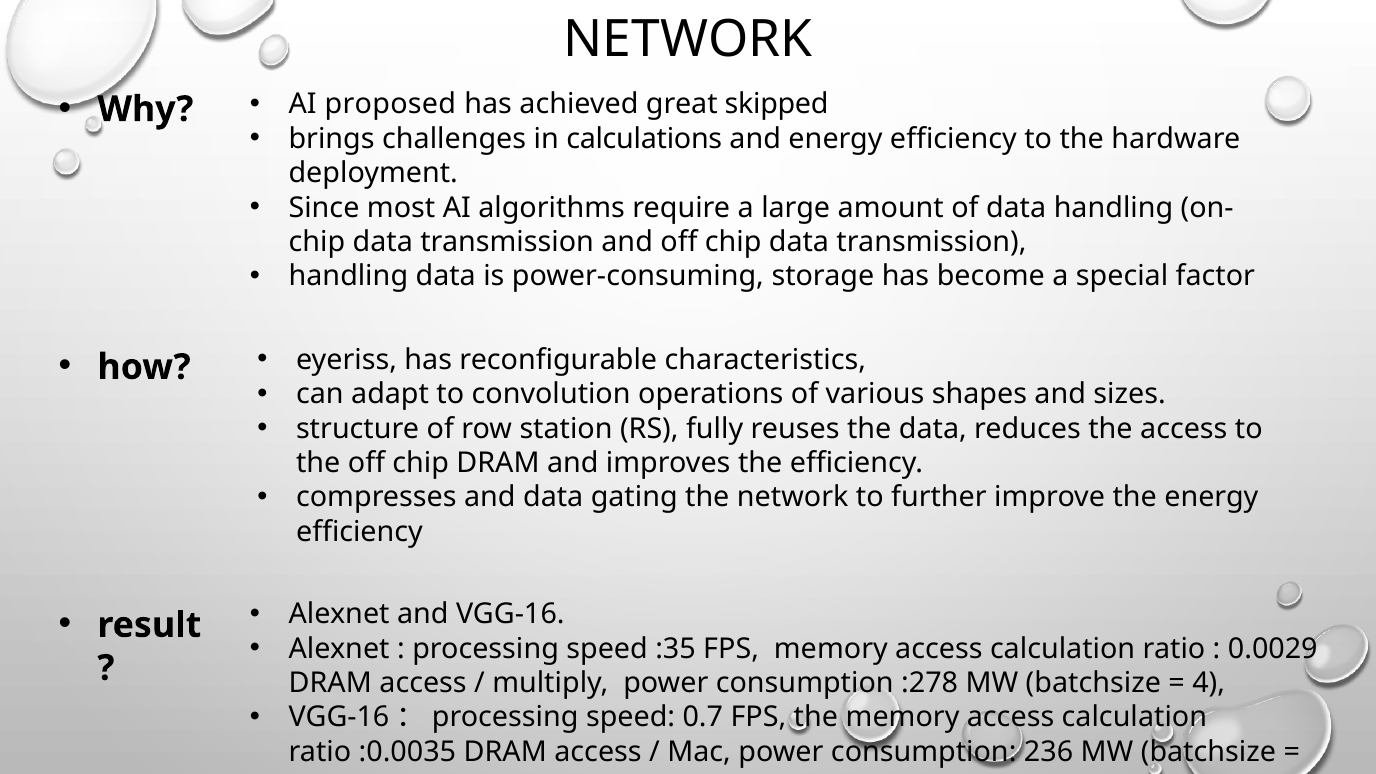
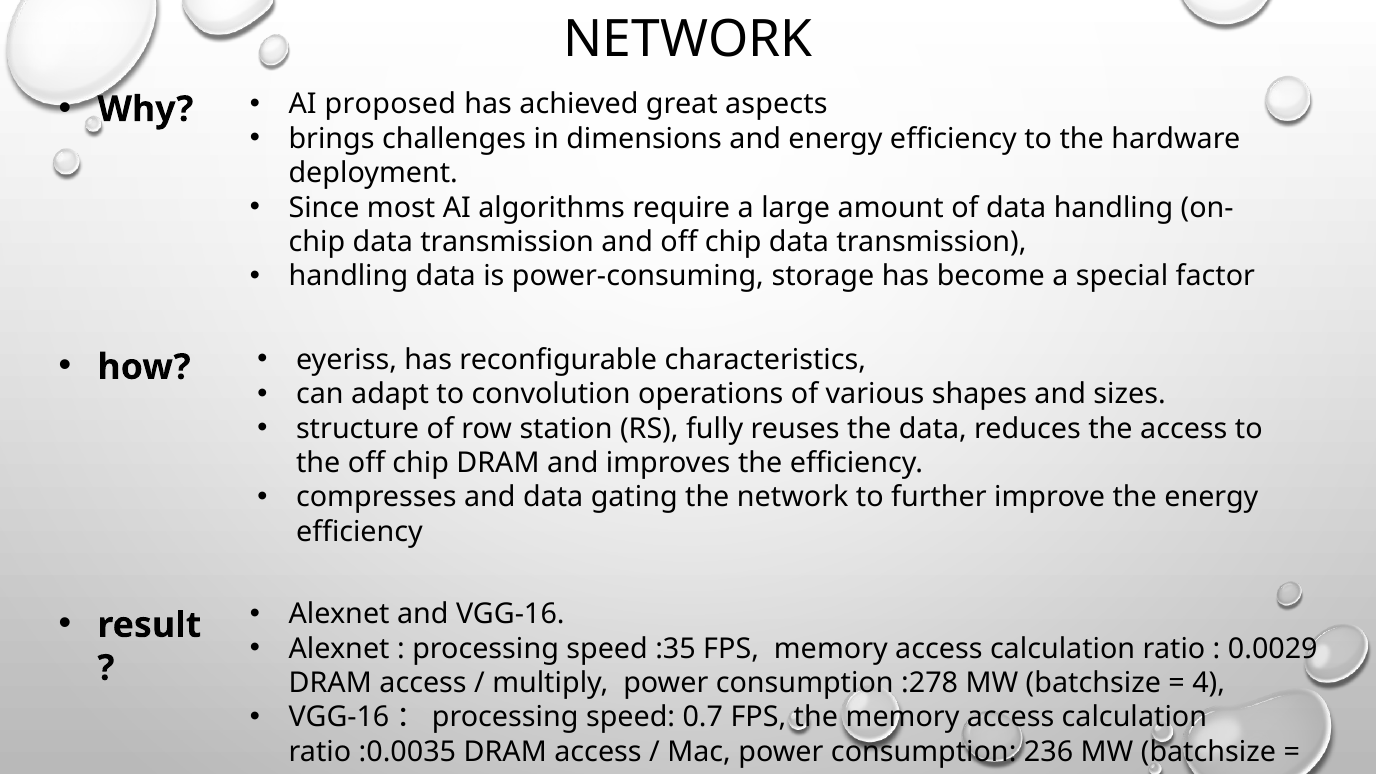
skipped: skipped -> aspects
calculations: calculations -> dimensions
